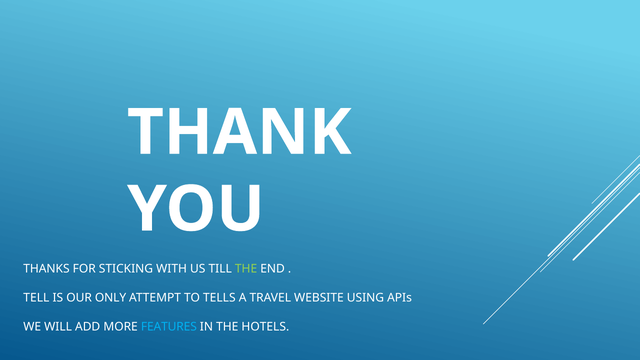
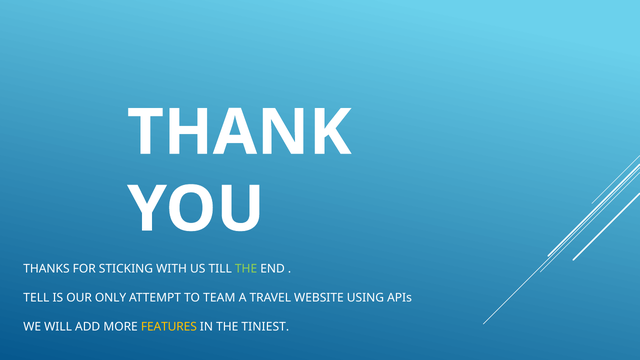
TELLS: TELLS -> TEAM
FEATURES colour: light blue -> yellow
HOTELS: HOTELS -> TINIEST
